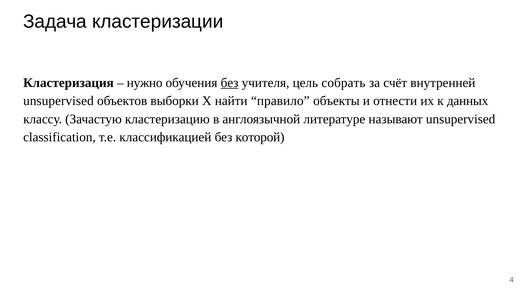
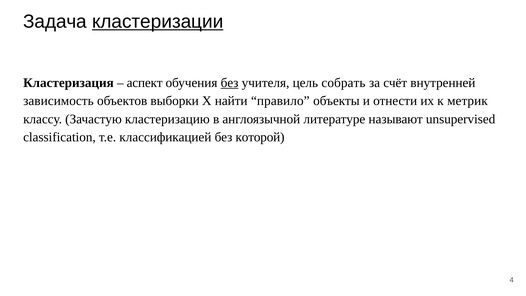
кластеризации underline: none -> present
нужно: нужно -> аспект
unsupervised at (58, 101): unsupervised -> зависимость
данных: данных -> метрик
